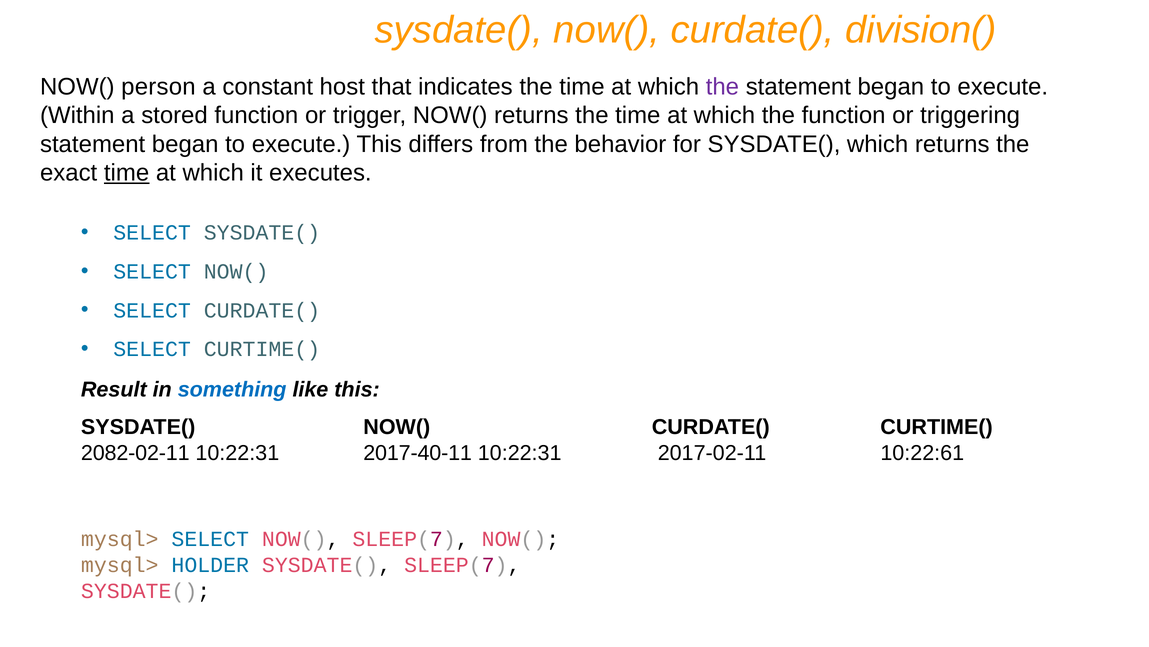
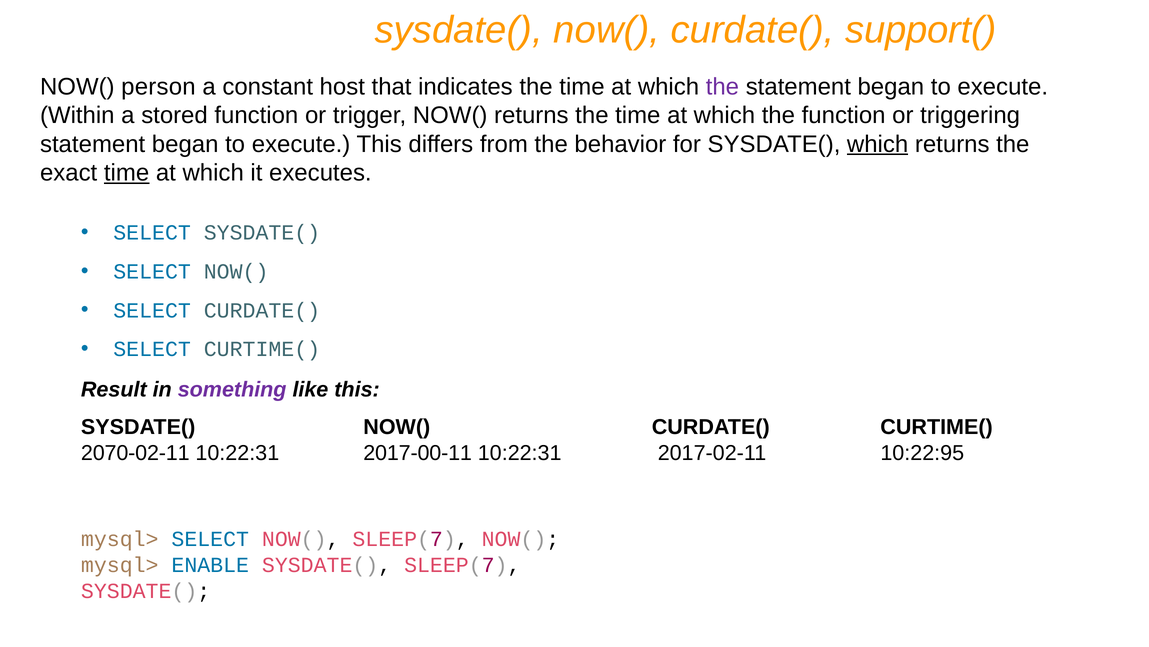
division(: division( -> support(
which at (878, 144) underline: none -> present
something colour: blue -> purple
2082-02-11: 2082-02-11 -> 2070-02-11
2017-40-11: 2017-40-11 -> 2017-00-11
10:22:61: 10:22:61 -> 10:22:95
HOLDER: HOLDER -> ENABLE
